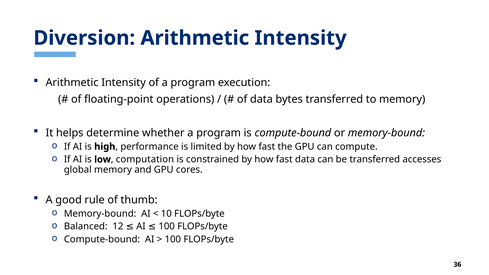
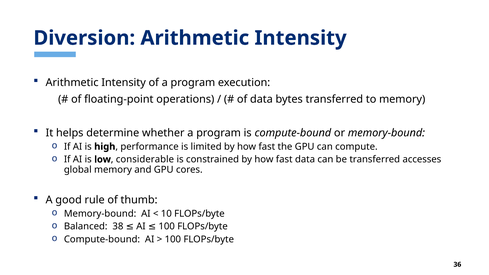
computation: computation -> considerable
12: 12 -> 38
